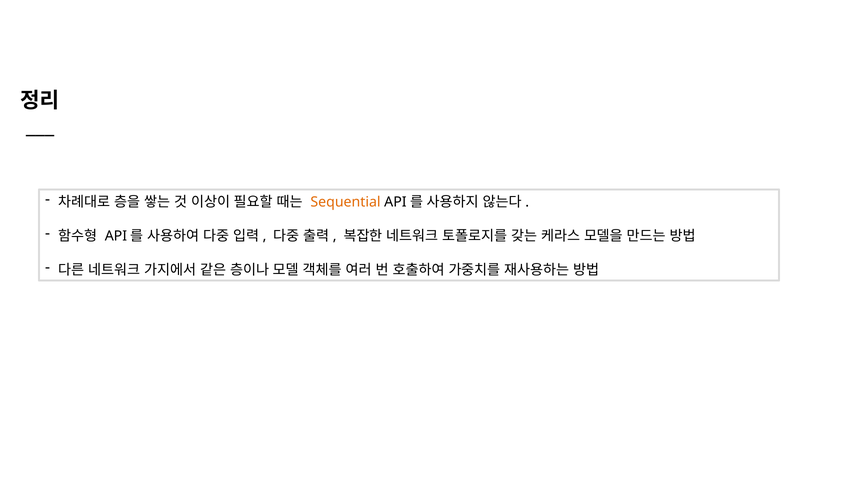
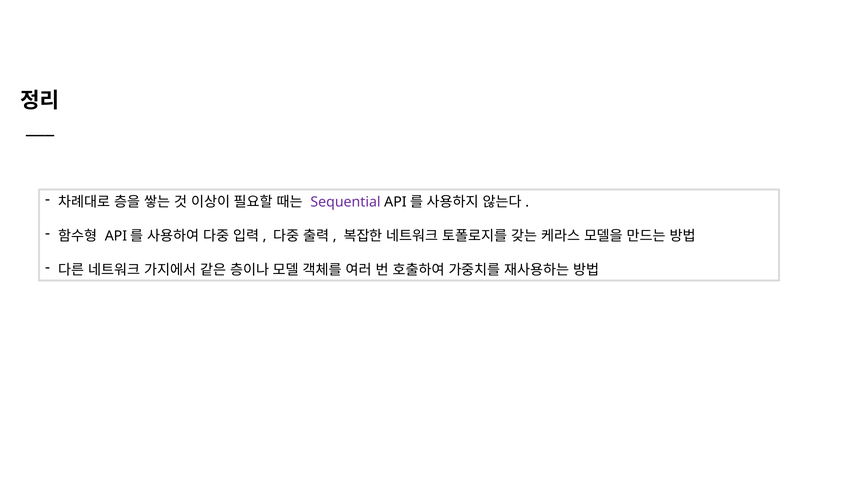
Sequential colour: orange -> purple
